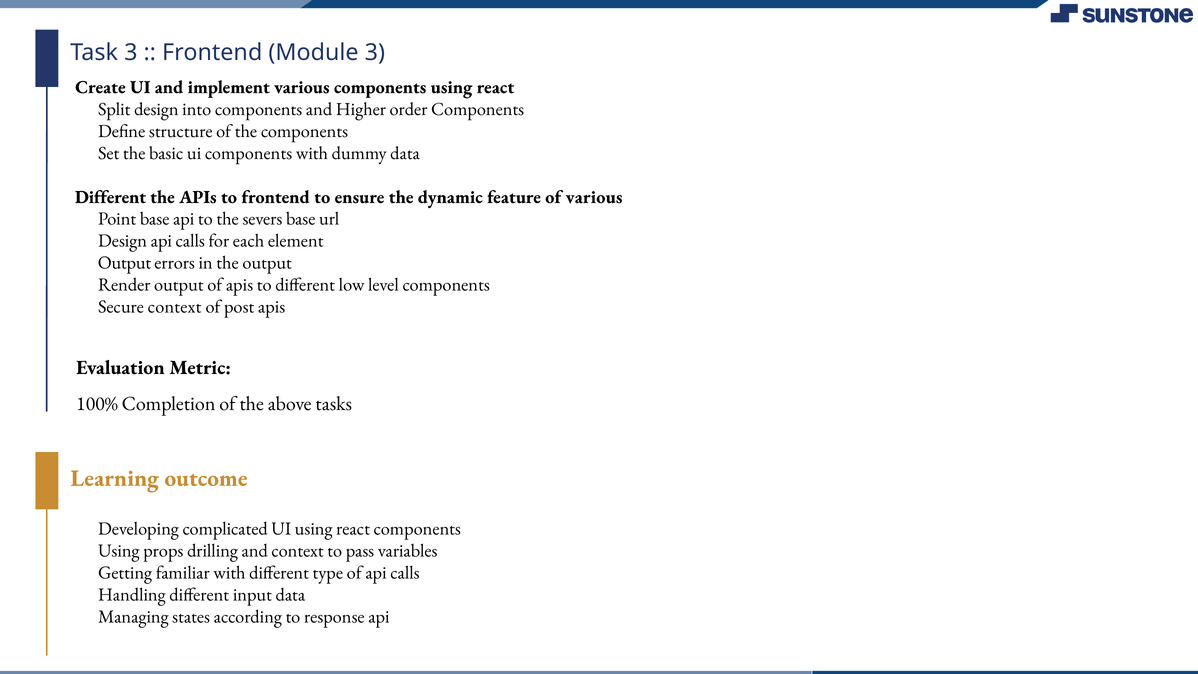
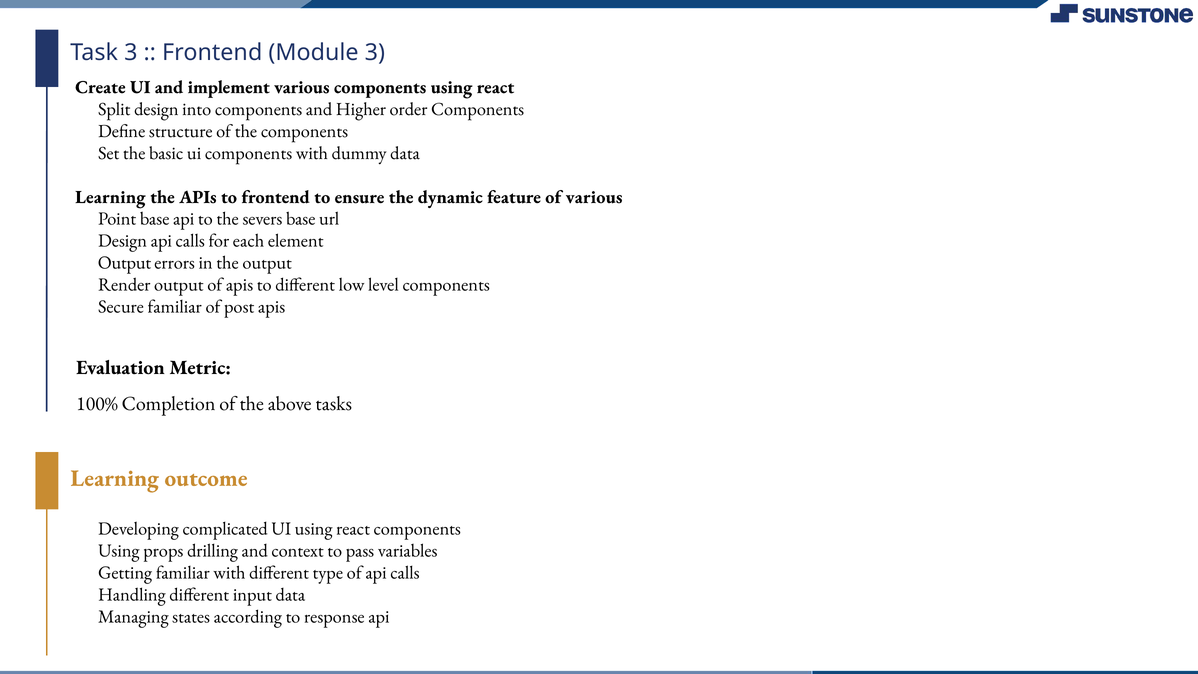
Different at (110, 197): Different -> Learning
Secure context: context -> familiar
